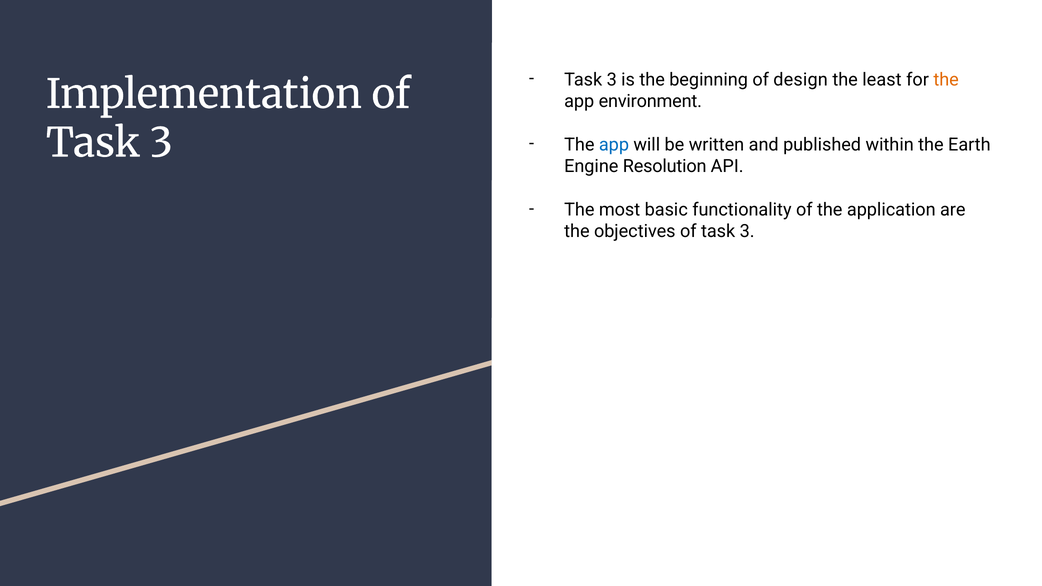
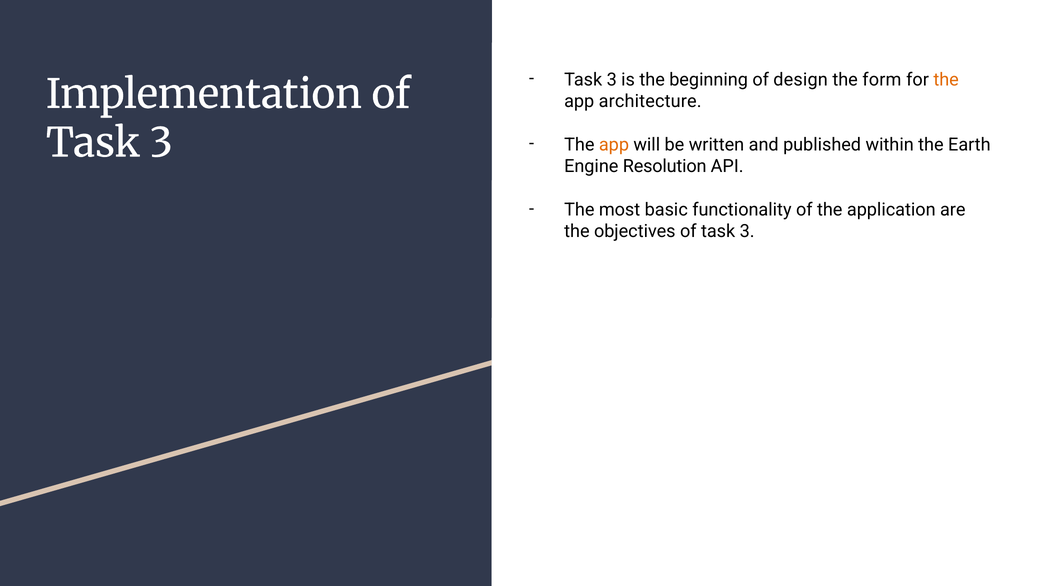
least: least -> form
environment: environment -> architecture
app at (614, 145) colour: blue -> orange
